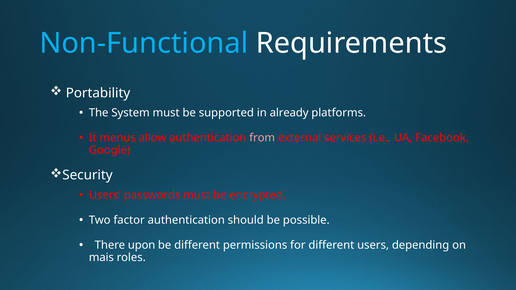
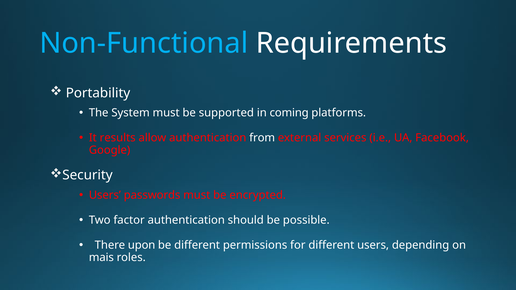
already: already -> coming
menus: menus -> results
from colour: pink -> white
